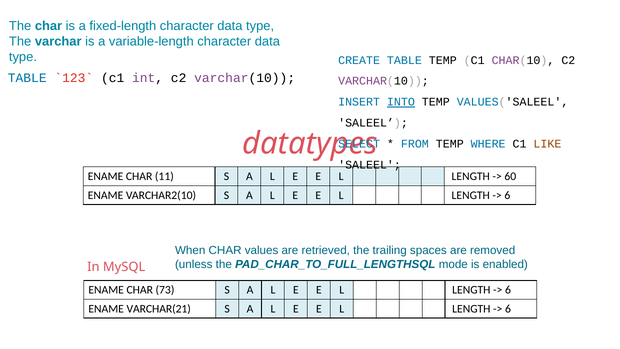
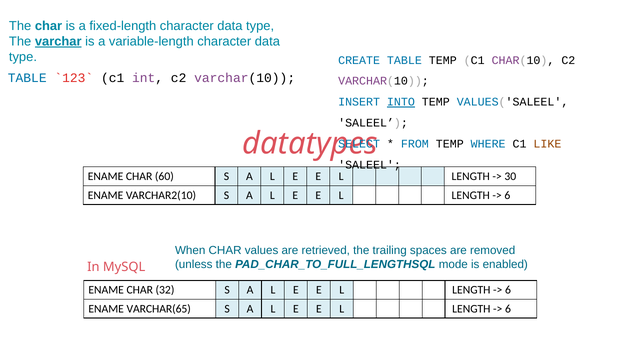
varchar underline: none -> present
11: 11 -> 60
60: 60 -> 30
73: 73 -> 32
VARCHAR(21: VARCHAR(21 -> VARCHAR(65
